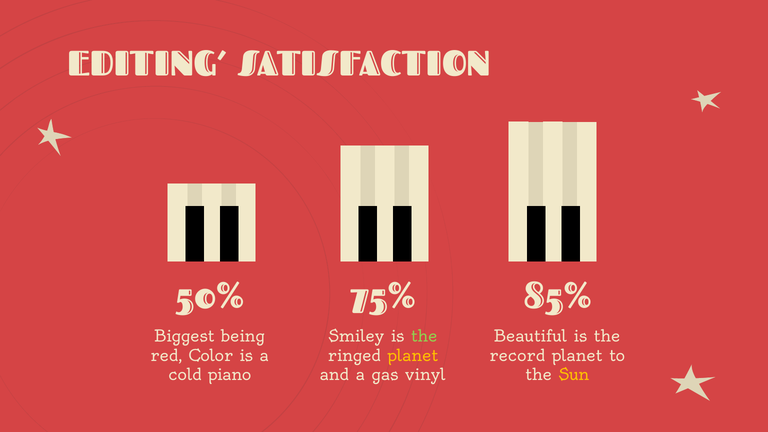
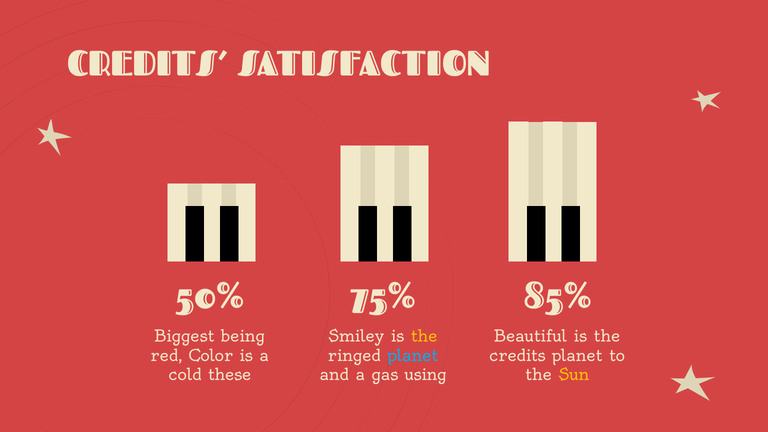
EDITING at (148, 64): EDITING -> CREDITS
the at (424, 337) colour: light green -> yellow
planet at (413, 356) colour: yellow -> light blue
record at (517, 356): record -> credits
piano: piano -> these
vinyl: vinyl -> using
